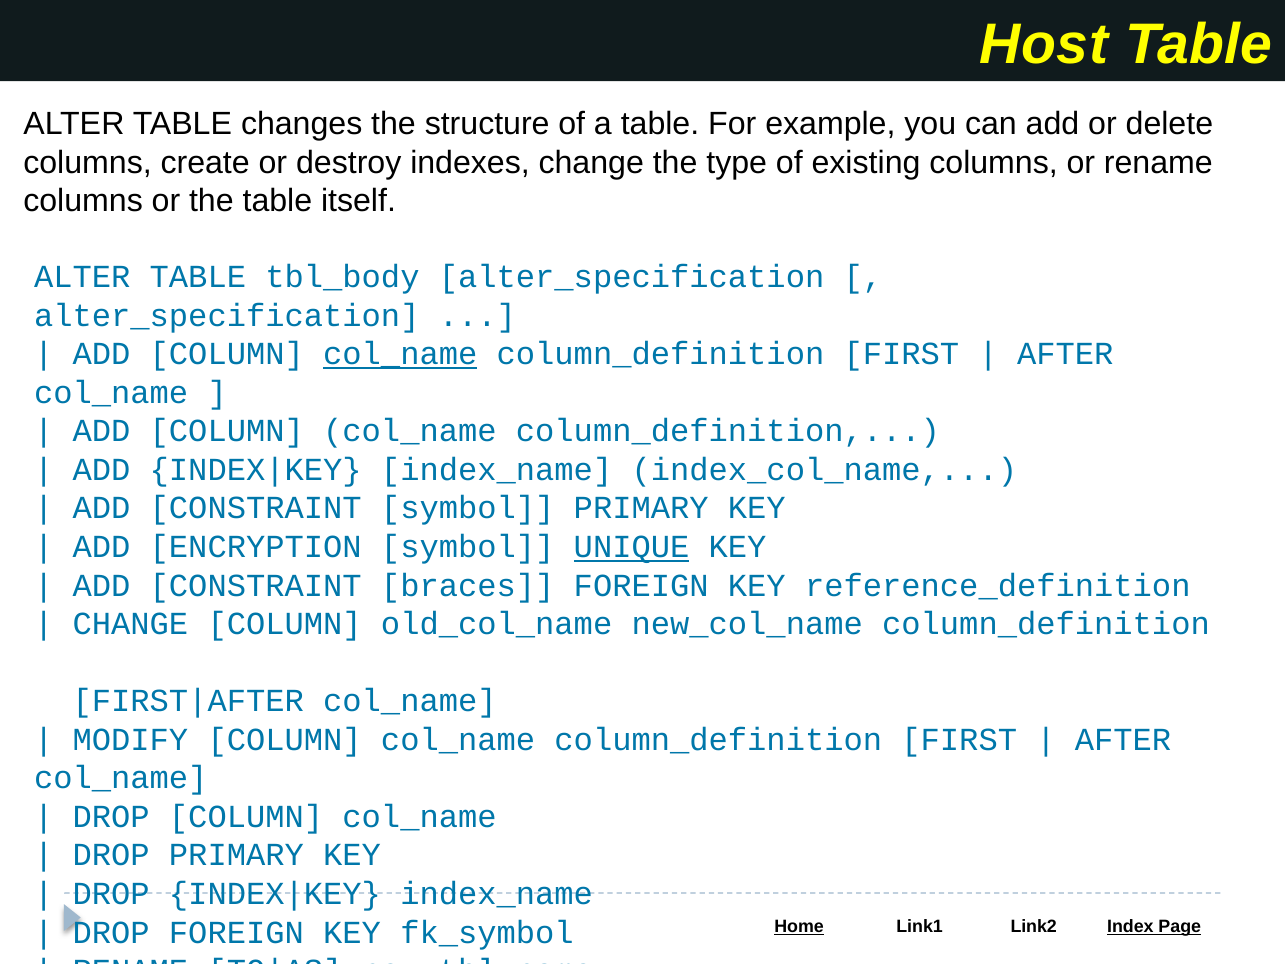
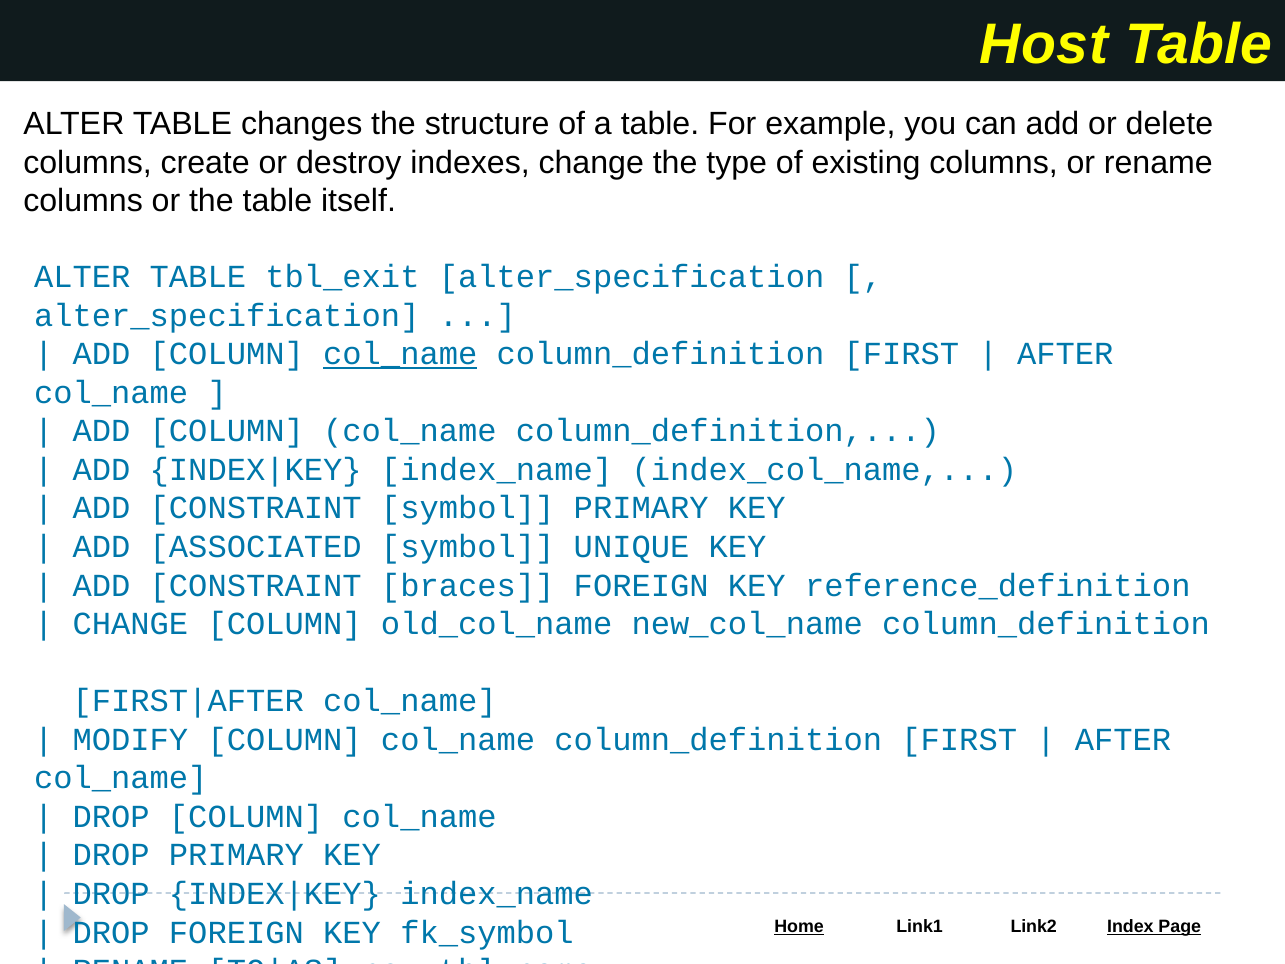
tbl_body: tbl_body -> tbl_exit
ENCRYPTION: ENCRYPTION -> ASSOCIATED
UNIQUE underline: present -> none
